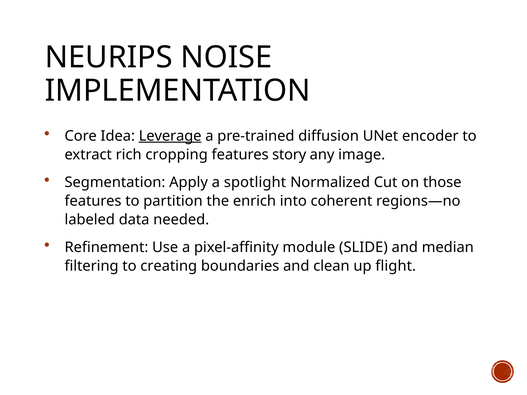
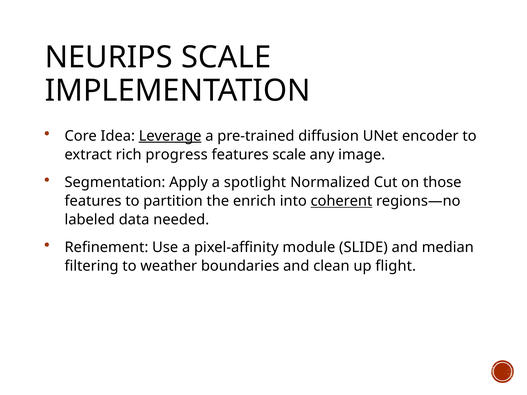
NEURIPS NOISE: NOISE -> SCALE
cropping: cropping -> progress
features story: story -> scale
coherent underline: none -> present
creating: creating -> weather
